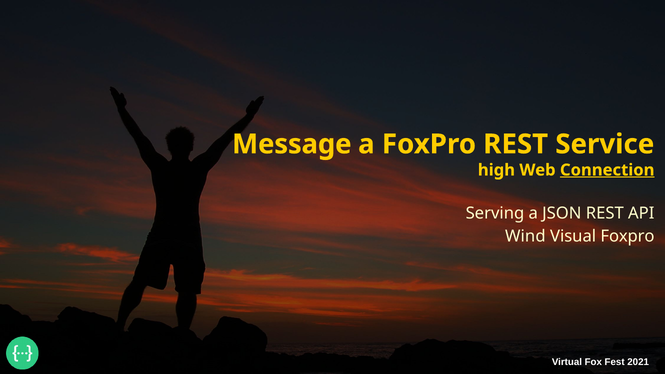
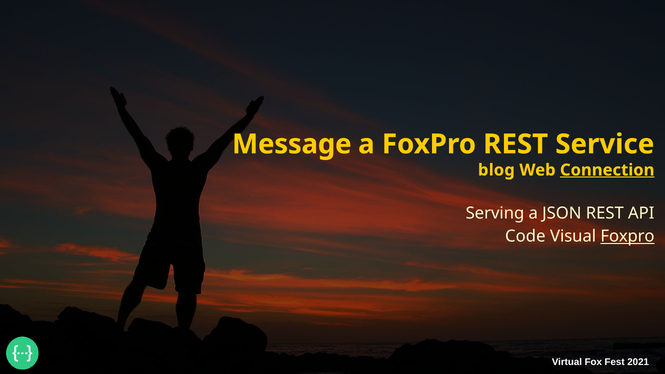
high: high -> blog
Wind: Wind -> Code
Foxpro at (628, 236) underline: none -> present
